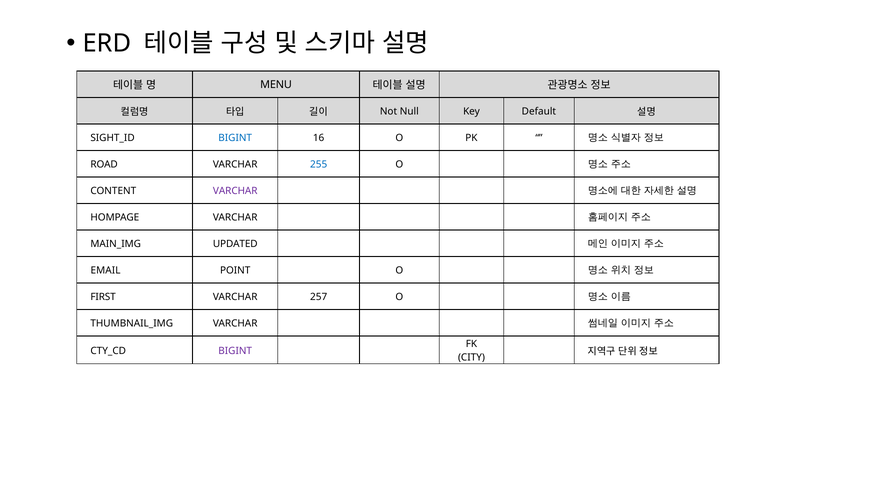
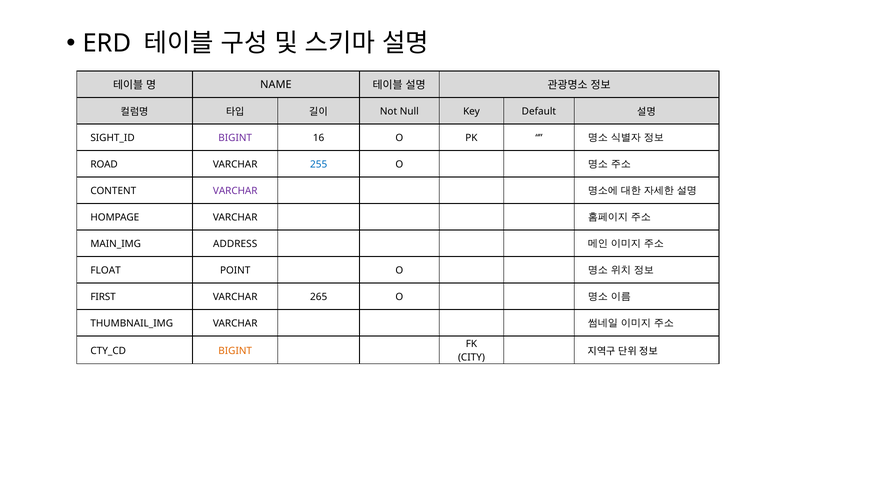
MENU: MENU -> NAME
BIGINT at (235, 138) colour: blue -> purple
UPDATED: UPDATED -> ADDRESS
EMAIL: EMAIL -> FLOAT
257: 257 -> 265
BIGINT at (235, 351) colour: purple -> orange
